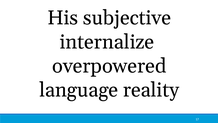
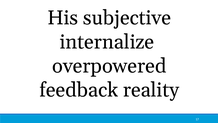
language: language -> feedback
